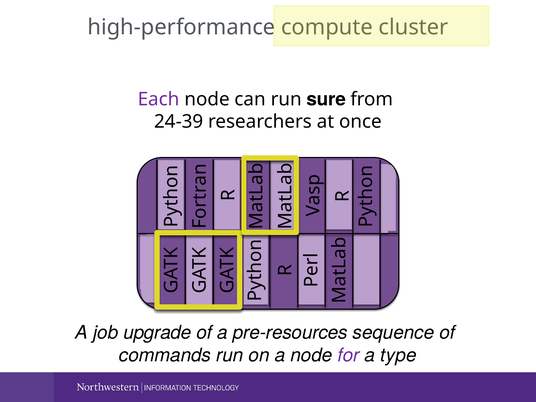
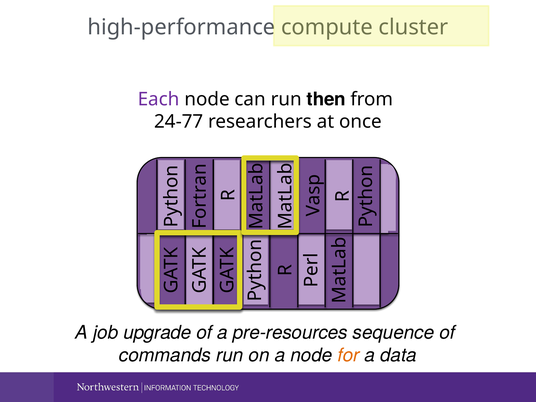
sure: sure -> then
24-39: 24-39 -> 24-77
for colour: purple -> orange
type: type -> data
